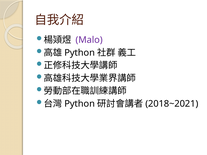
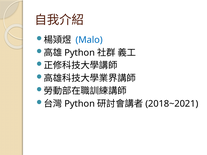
Malo colour: purple -> blue
